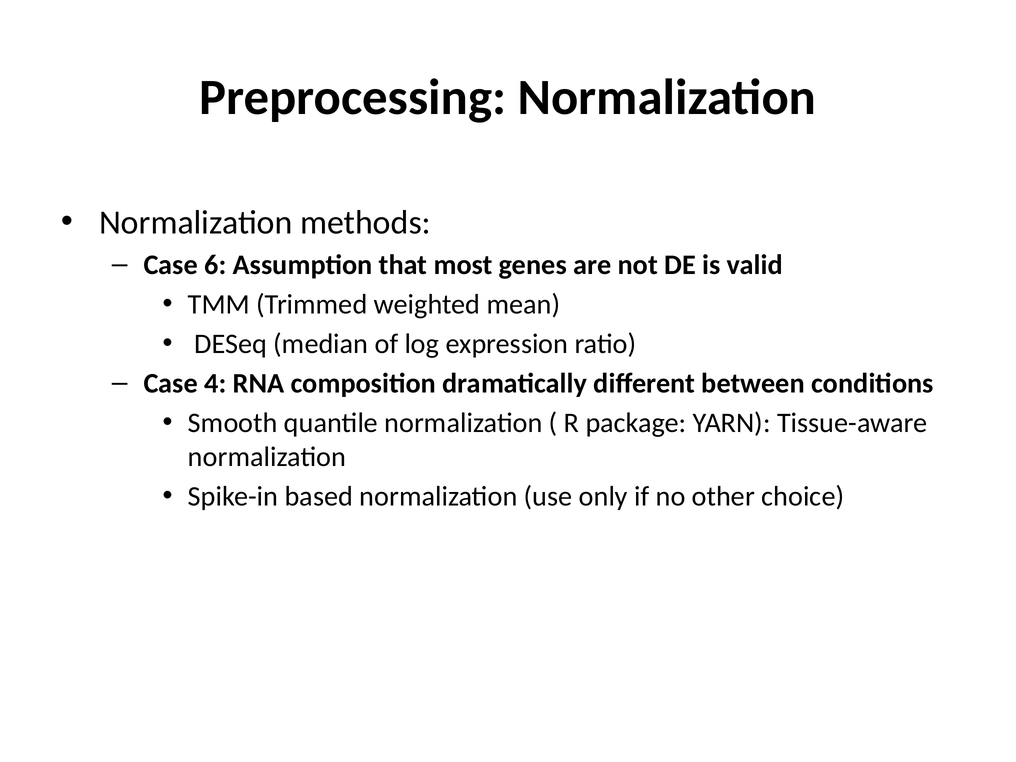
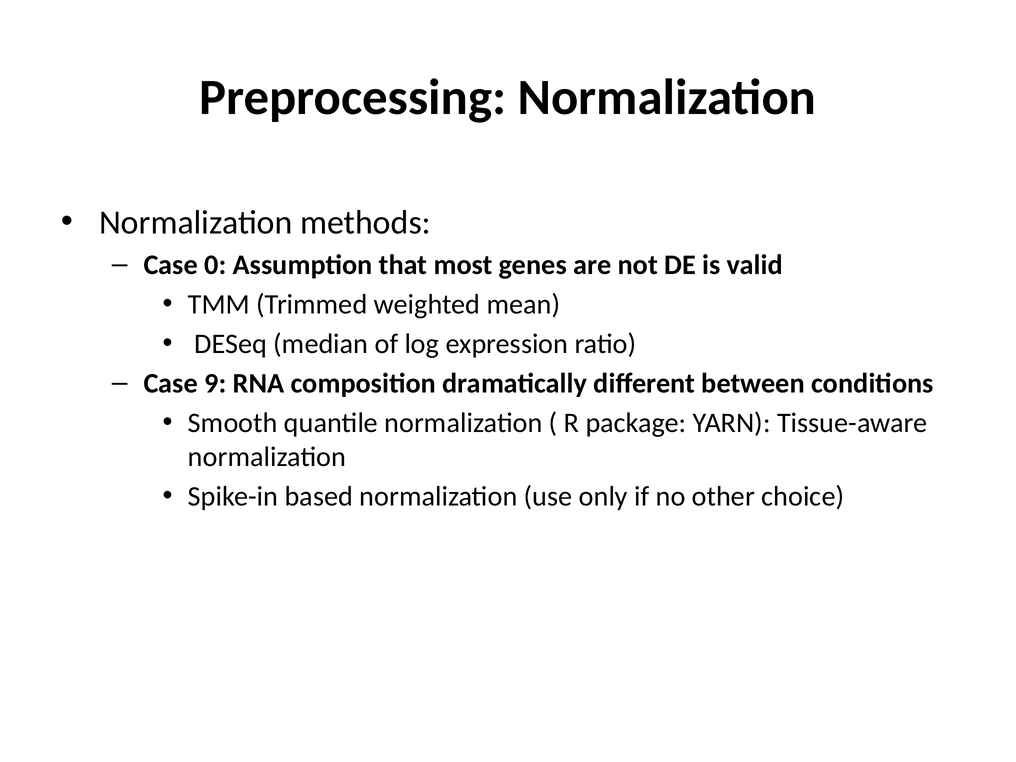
6: 6 -> 0
4: 4 -> 9
